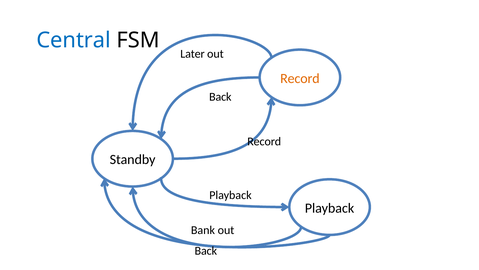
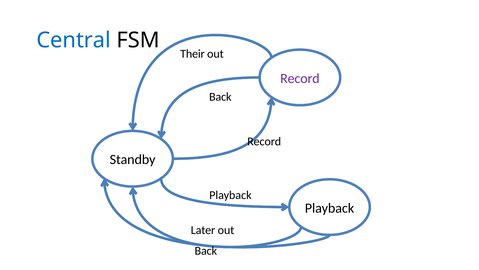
Later: Later -> Their
Record at (300, 78) colour: orange -> purple
Bank: Bank -> Later
